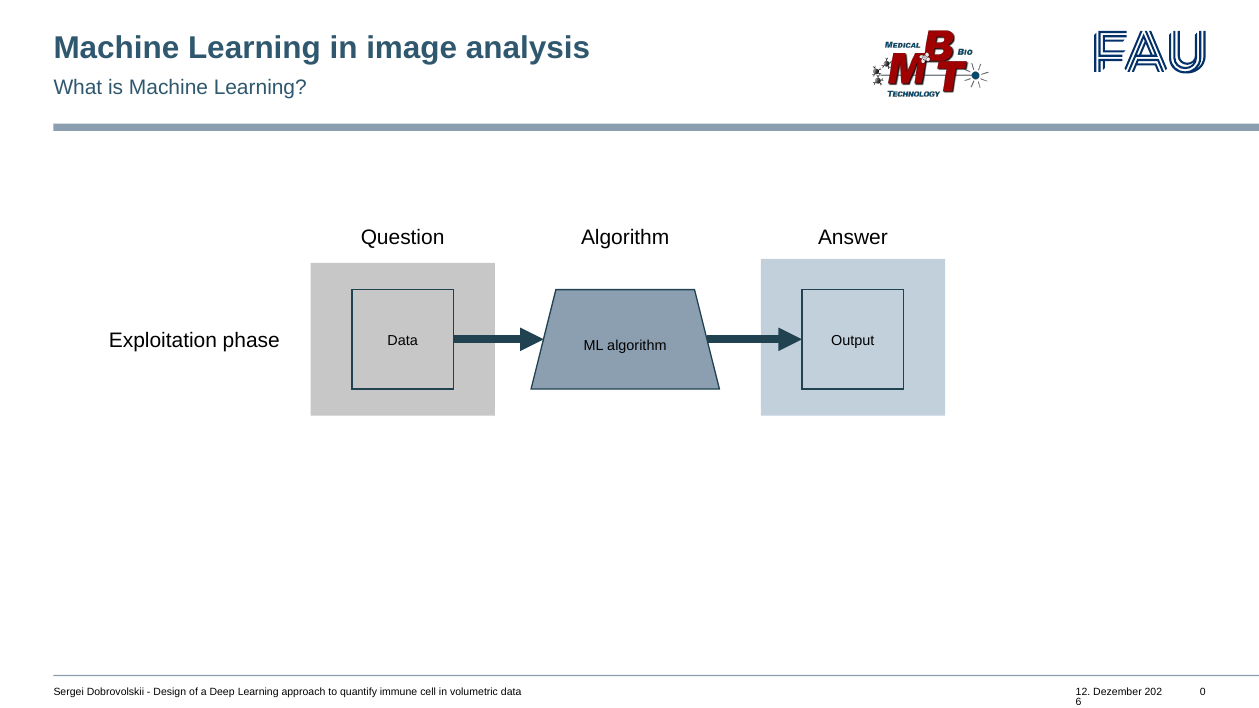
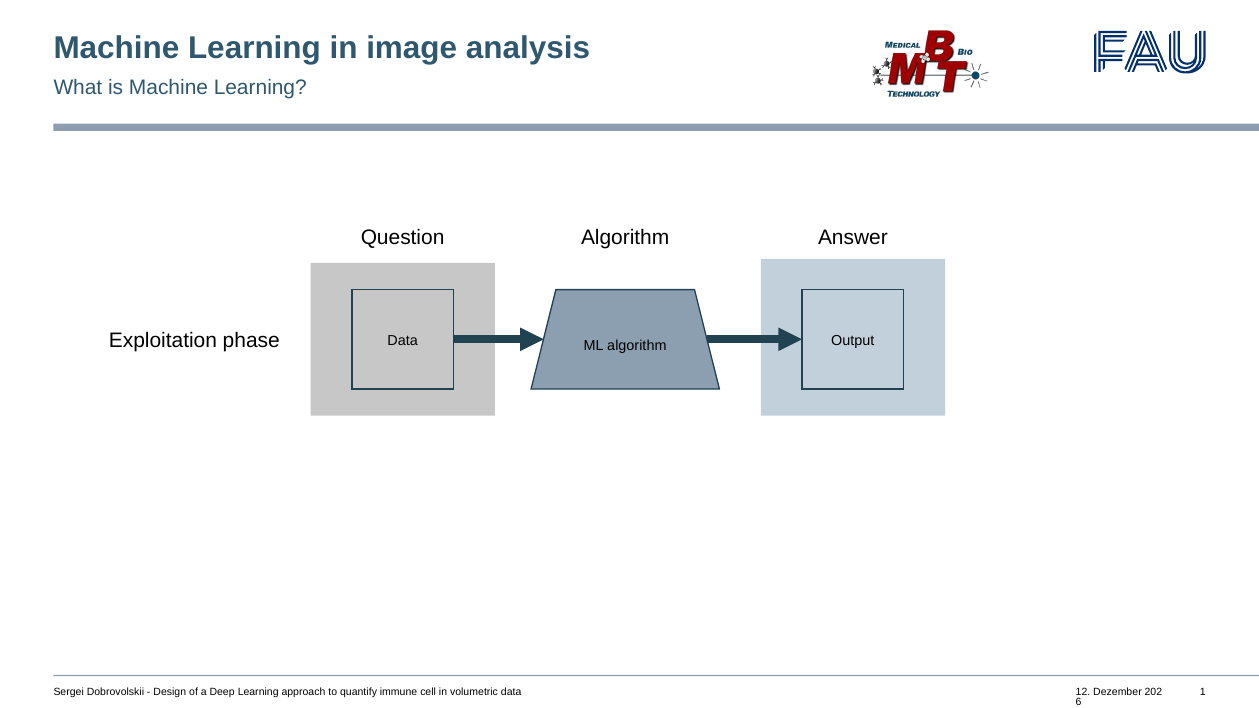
0: 0 -> 1
